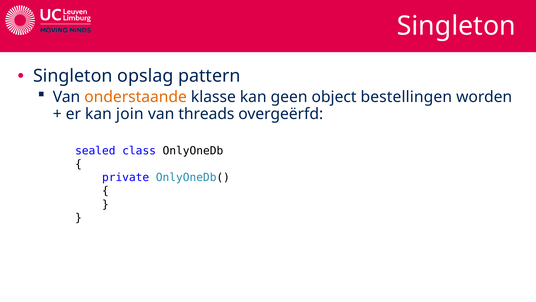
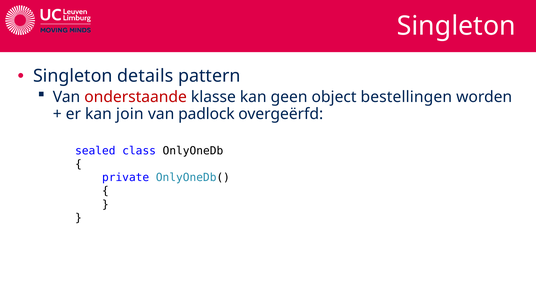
opslag: opslag -> details
onderstaande colour: orange -> red
threads: threads -> padlock
